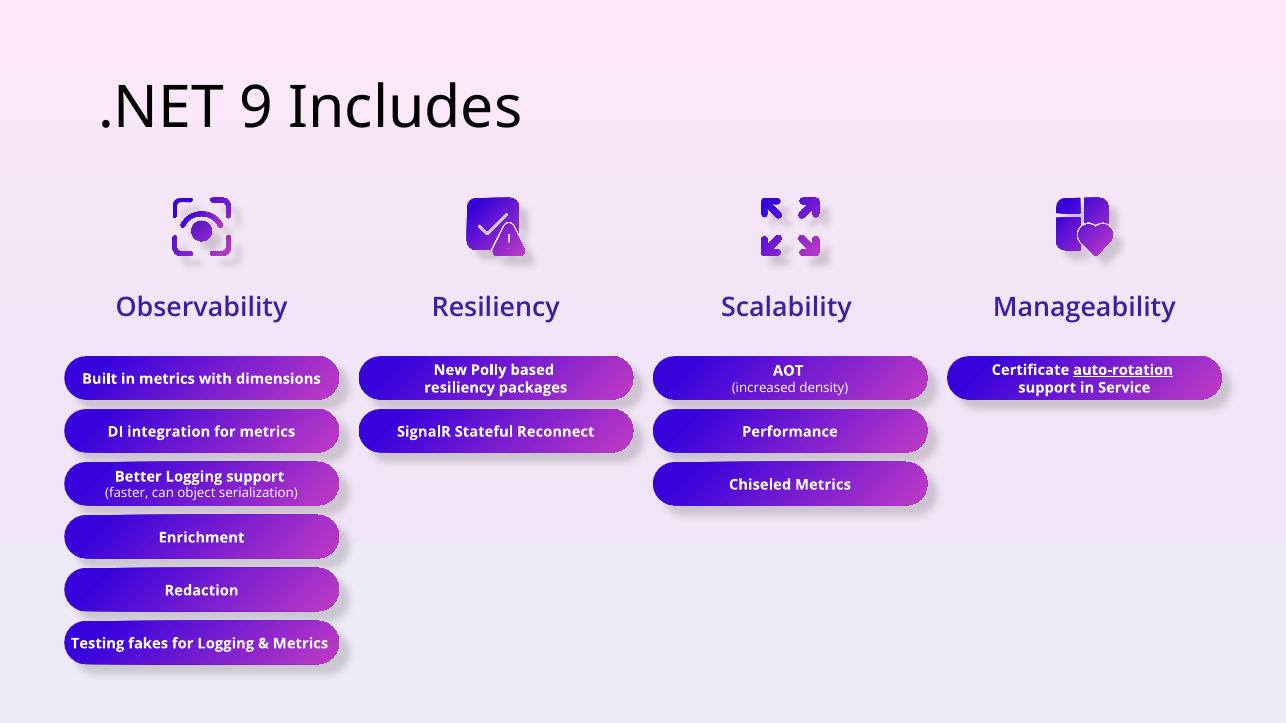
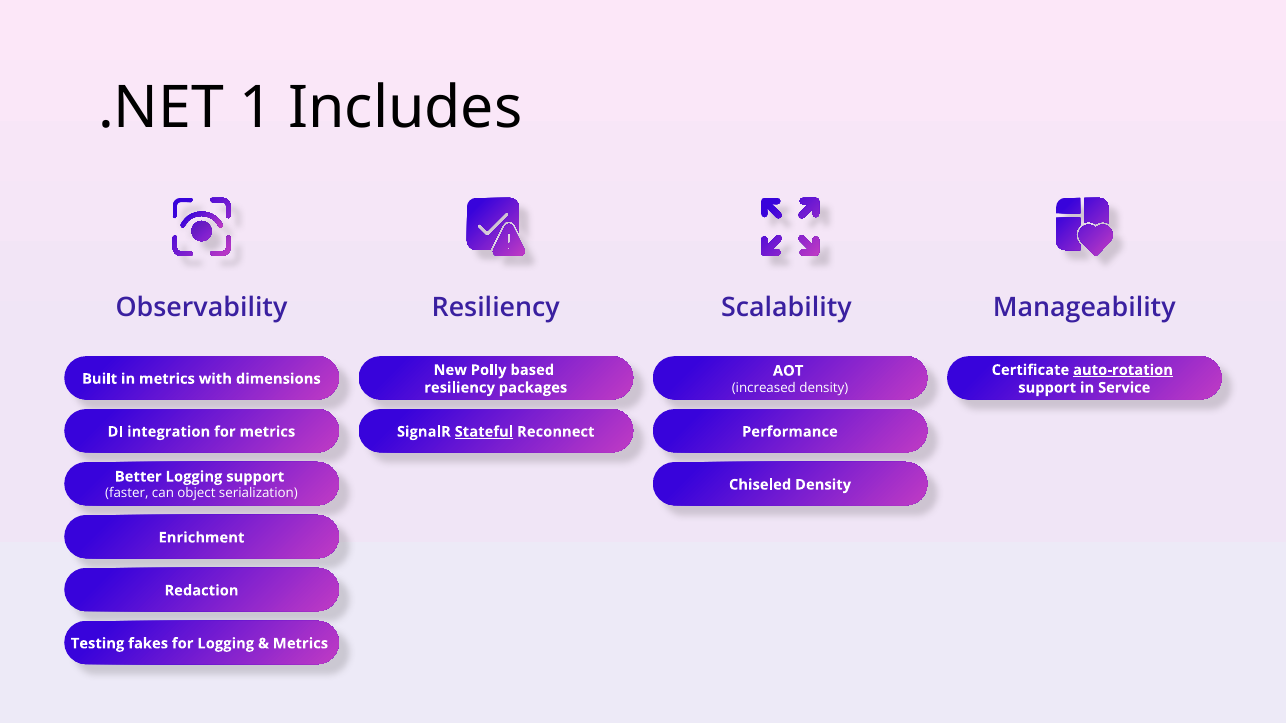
9: 9 -> 1
Stateful underline: none -> present
Chiseled Metrics: Metrics -> Density
